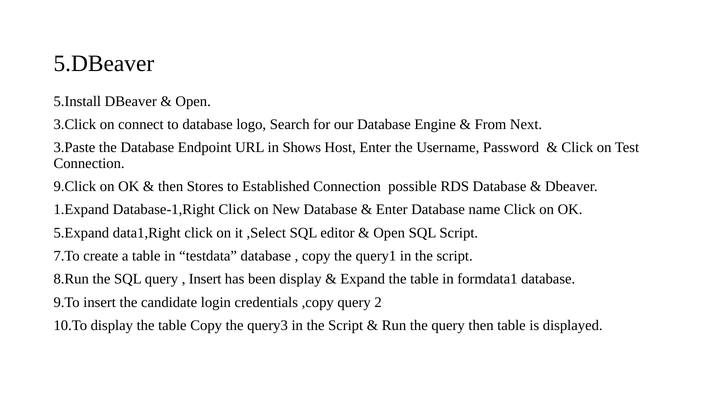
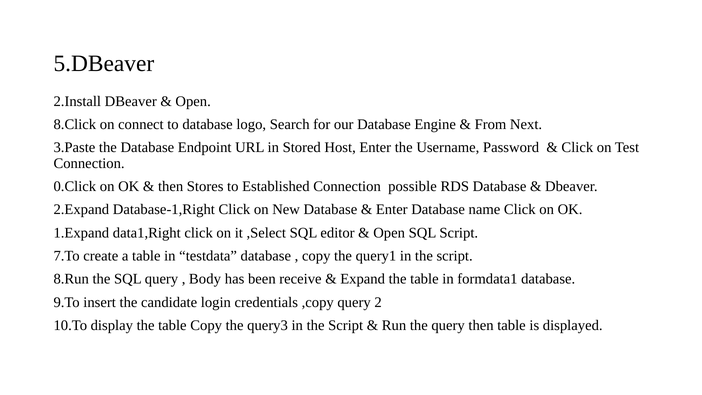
5.Install: 5.Install -> 2.Install
3.Click: 3.Click -> 8.Click
Shows: Shows -> Stored
9.Click: 9.Click -> 0.Click
1.Expand: 1.Expand -> 2.Expand
5.Expand: 5.Expand -> 1.Expand
Insert at (205, 279): Insert -> Body
been display: display -> receive
